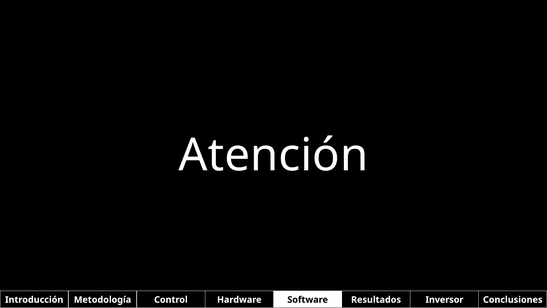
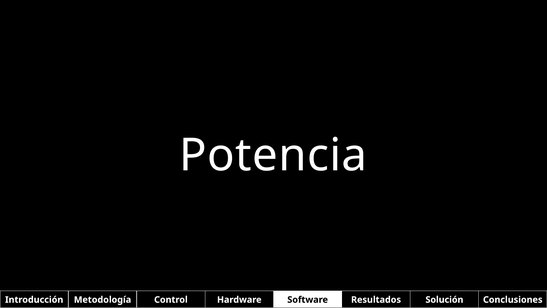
Atención: Atención -> Potencia
Inversor: Inversor -> Solución
